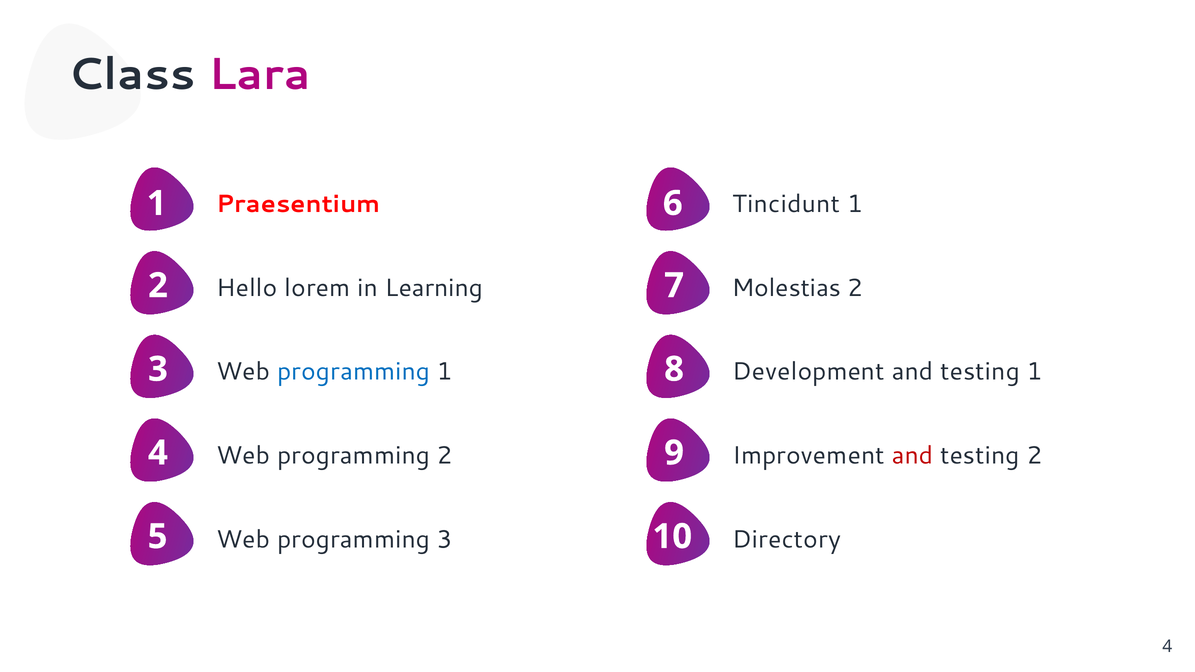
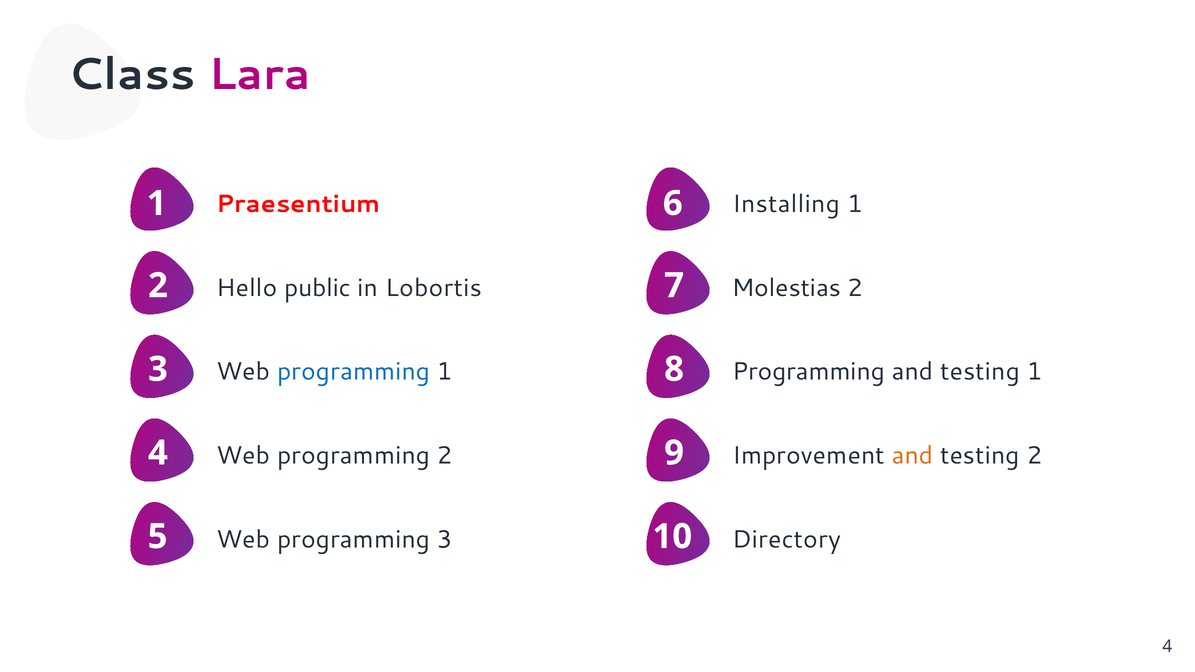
Tincidunt: Tincidunt -> Installing
lorem: lorem -> public
Learning: Learning -> Lobortis
Development at (808, 372): Development -> Programming
and at (912, 456) colour: red -> orange
